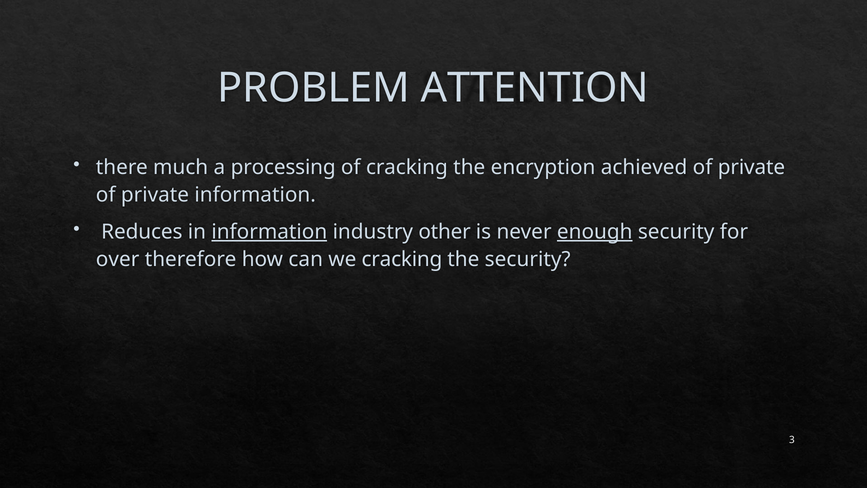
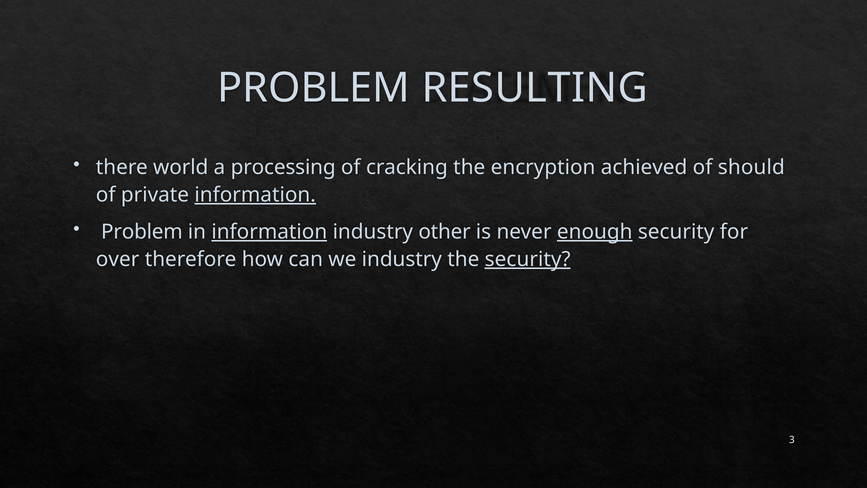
ATTENTION: ATTENTION -> RESULTING
much: much -> world
private at (751, 167): private -> should
information at (255, 195) underline: none -> present
Reduces at (142, 232): Reduces -> Problem
we cracking: cracking -> industry
security at (528, 259) underline: none -> present
